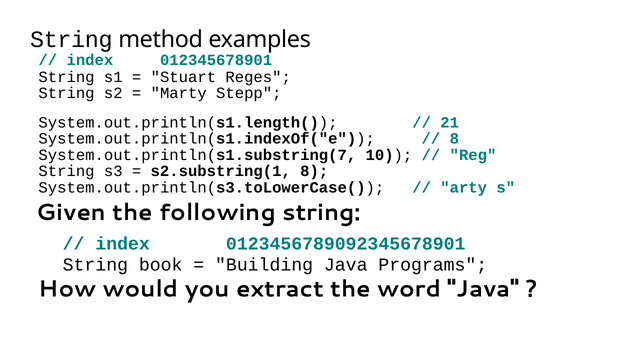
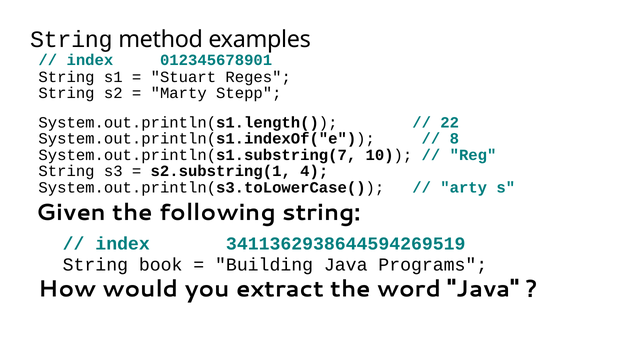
21: 21 -> 22
s2.substring(1 8: 8 -> 4
0123456789092345678901: 0123456789092345678901 -> 3411362938644594269519
